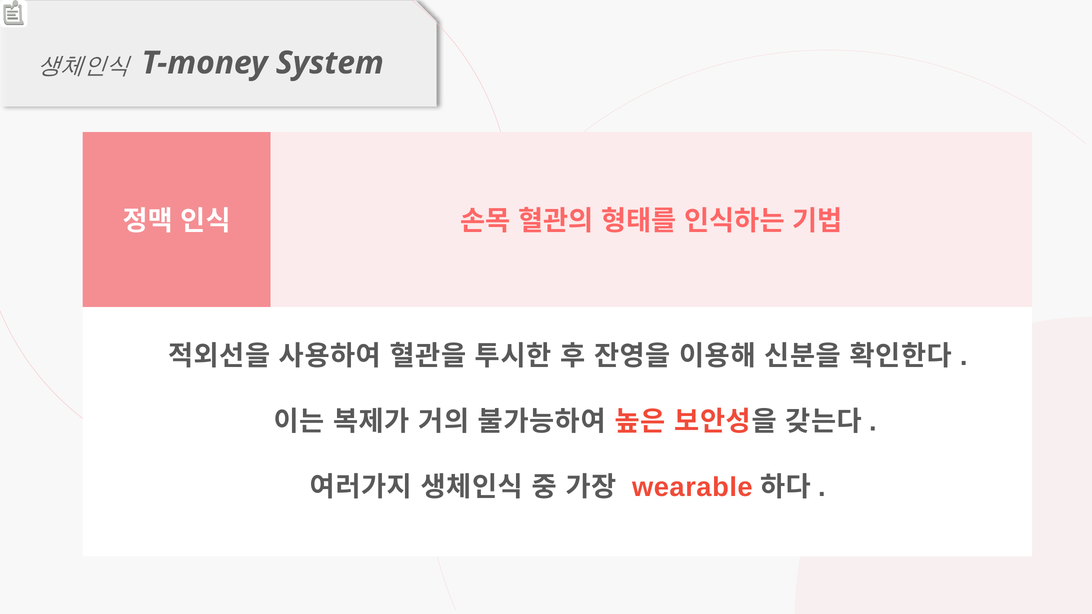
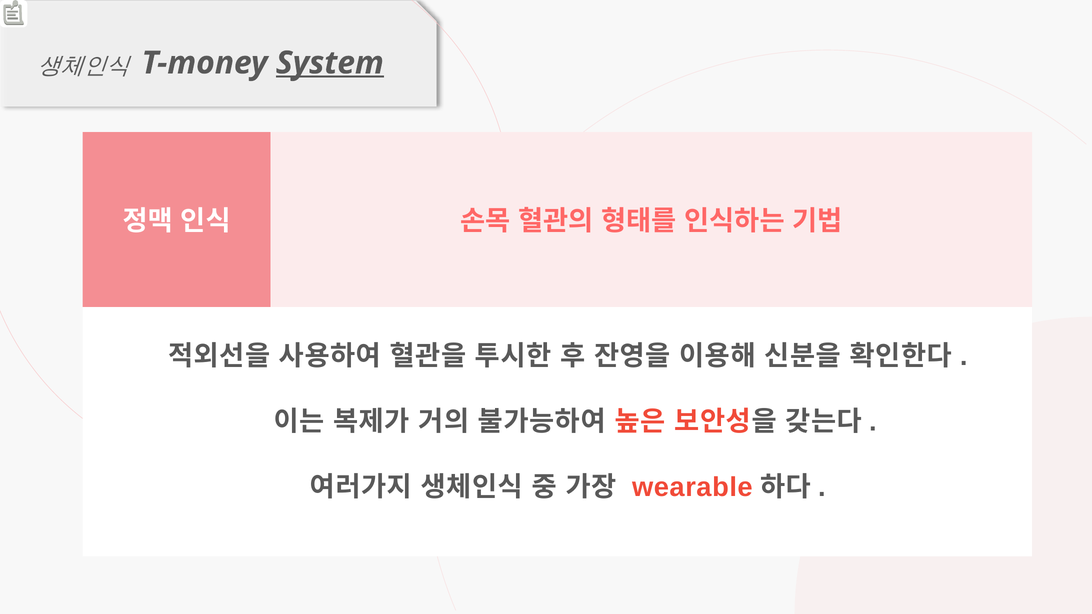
System underline: none -> present
